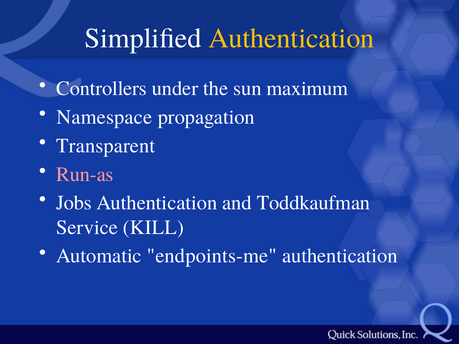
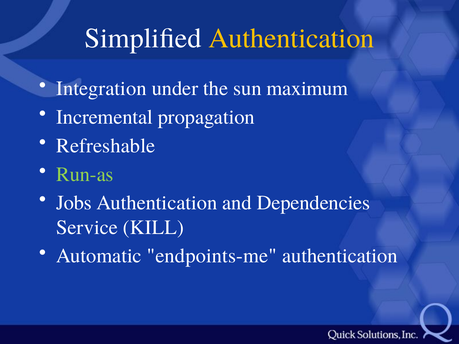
Controllers: Controllers -> Integration
Namespace: Namespace -> Incremental
Transparent: Transparent -> Refreshable
Run-as colour: pink -> light green
Toddkaufman: Toddkaufman -> Dependencies
